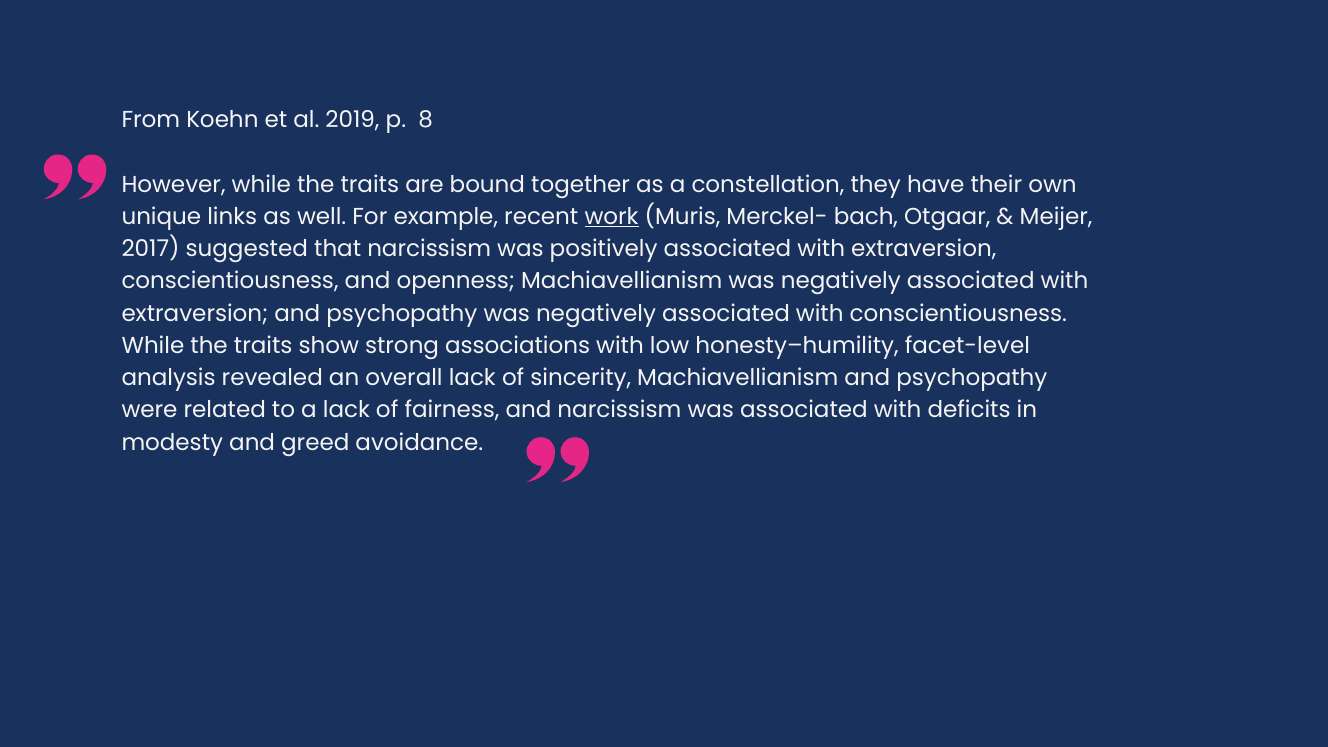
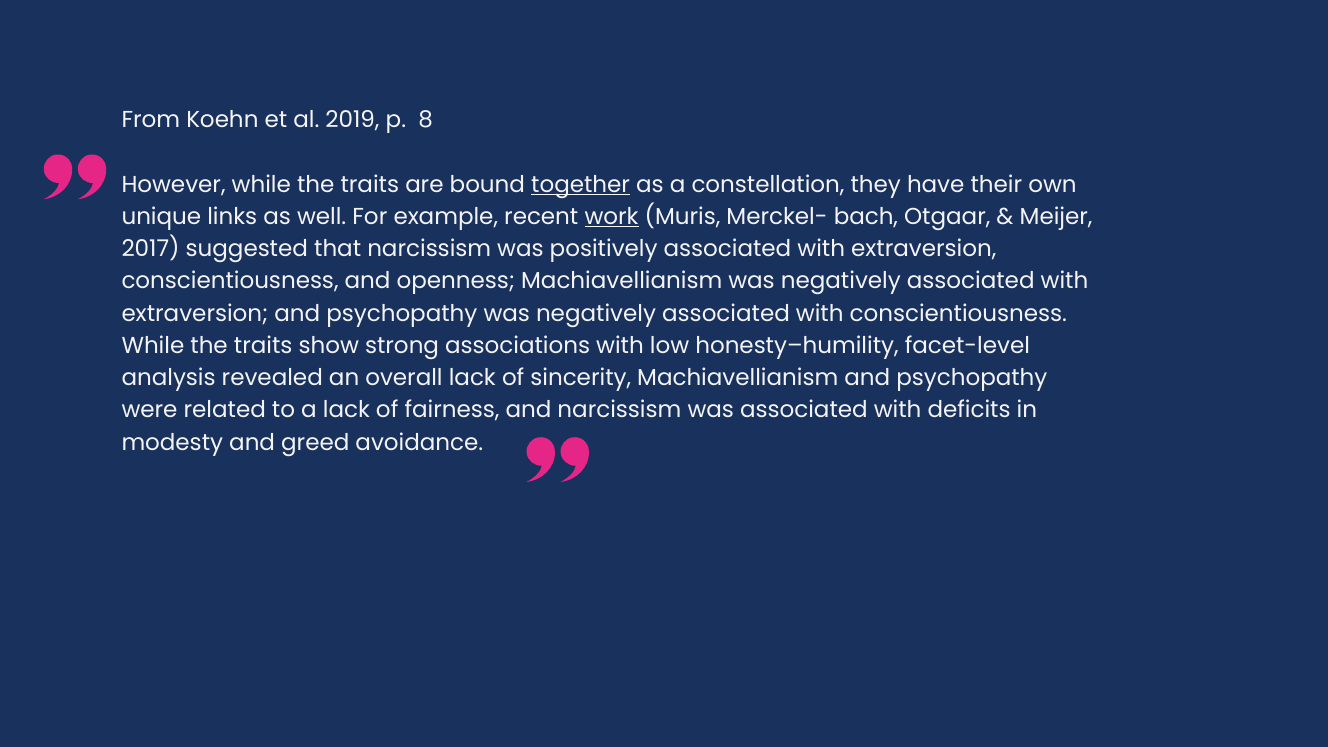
together underline: none -> present
